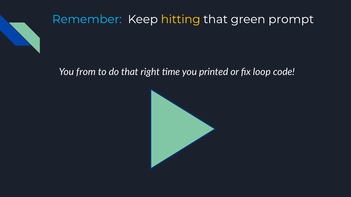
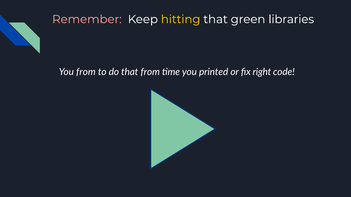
Remember colour: light blue -> pink
prompt: prompt -> libraries
that right: right -> from
loop: loop -> right
